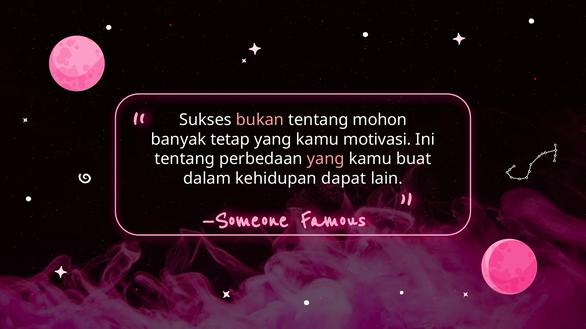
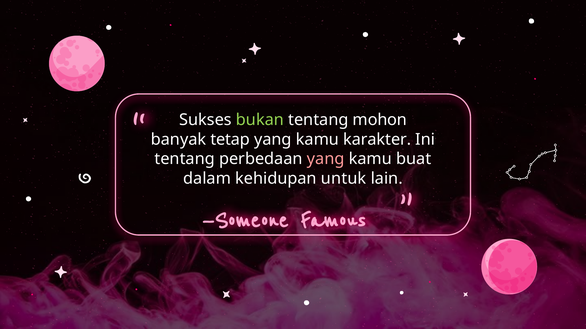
bukan colour: pink -> light green
motivasi: motivasi -> karakter
dapat: dapat -> untuk
